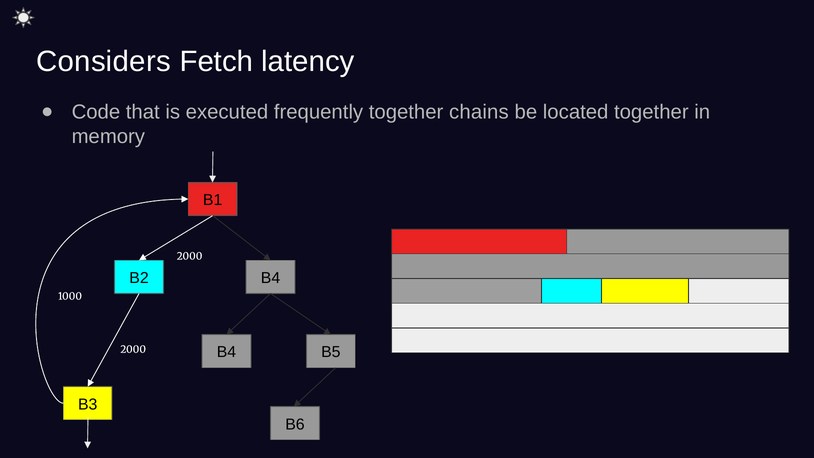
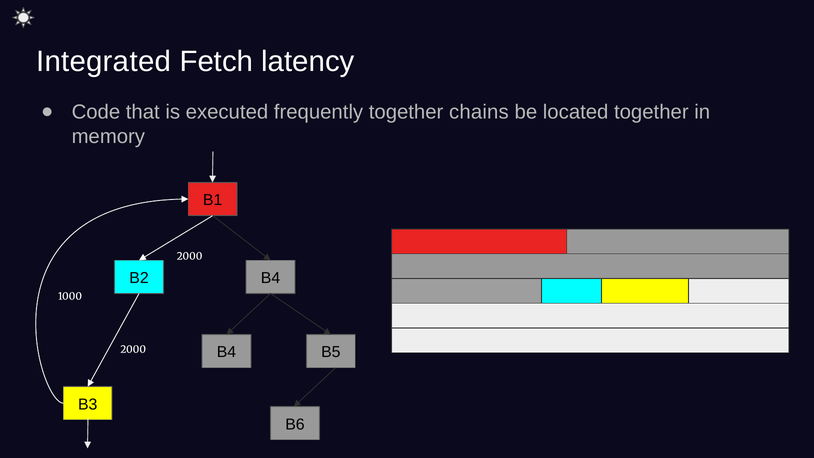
Considers: Considers -> Integrated
